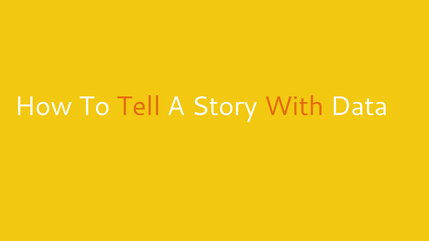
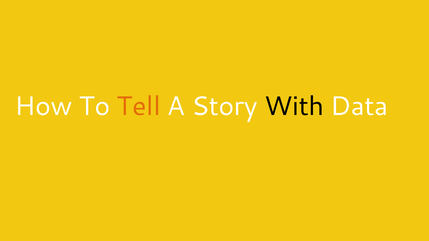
With colour: orange -> black
